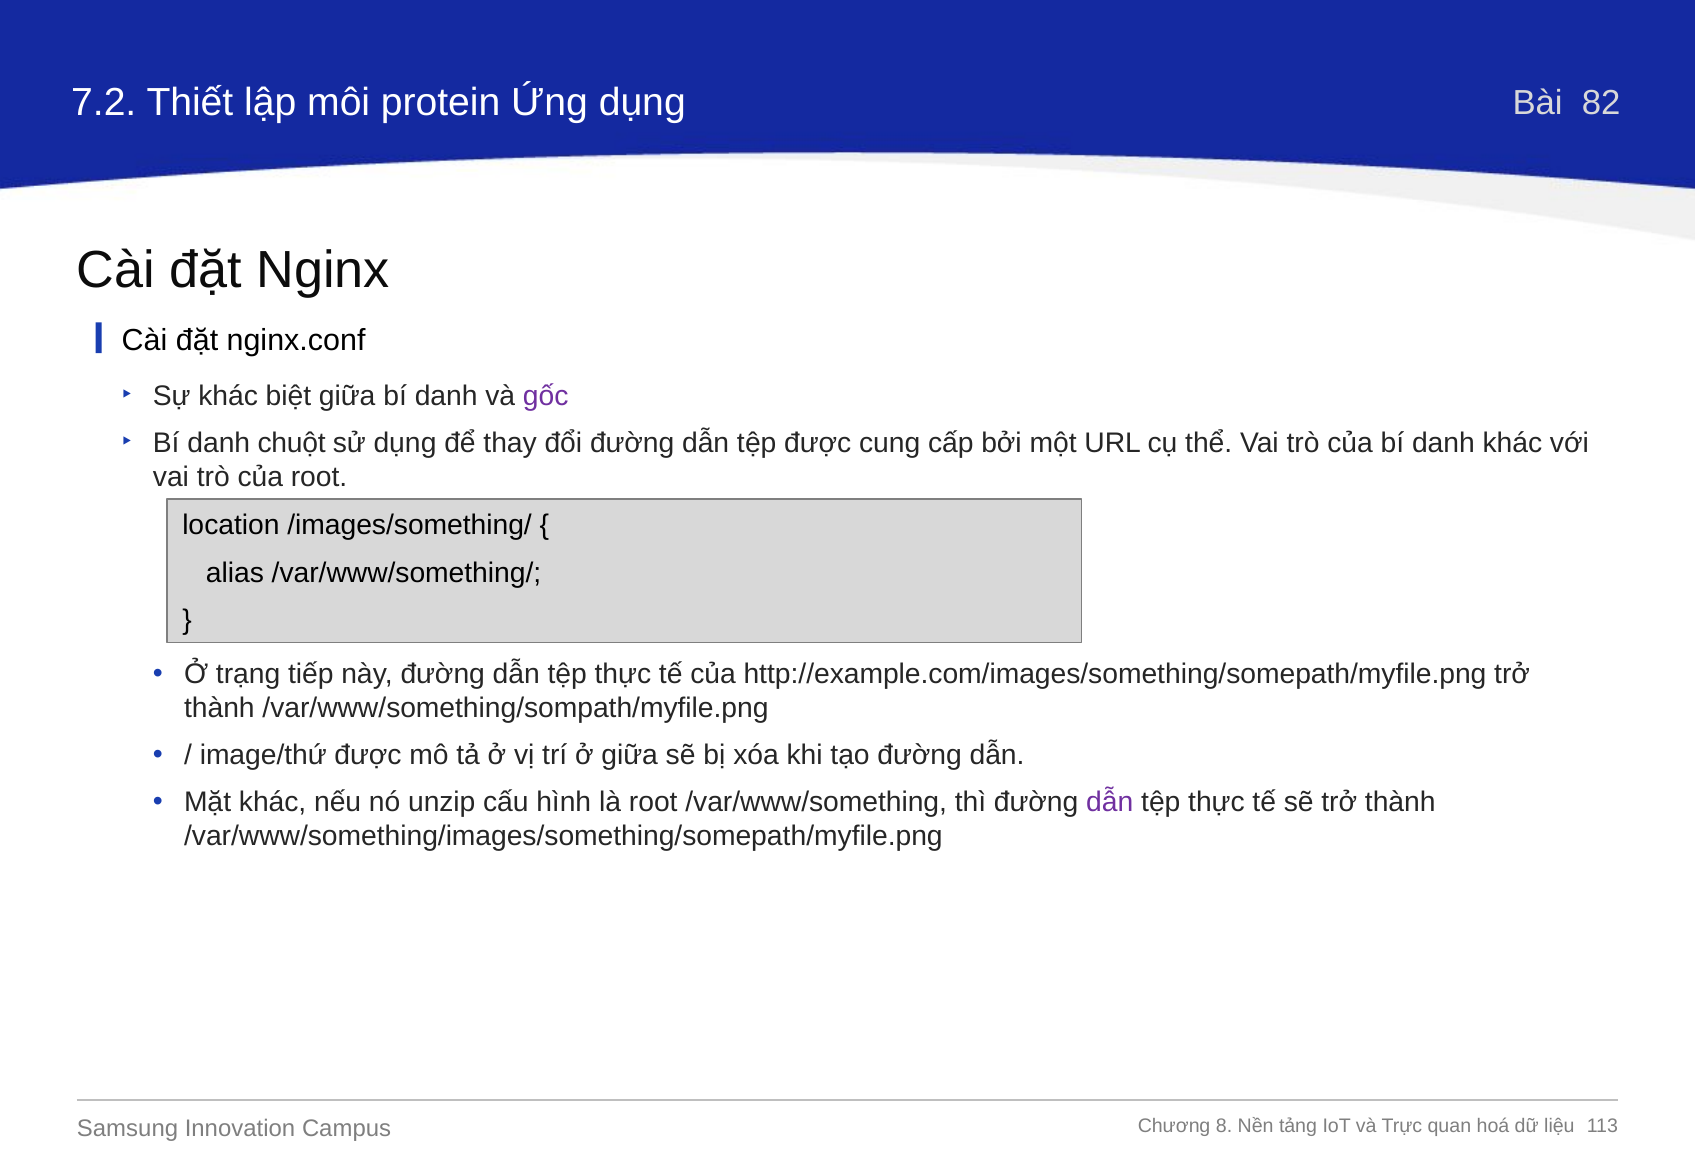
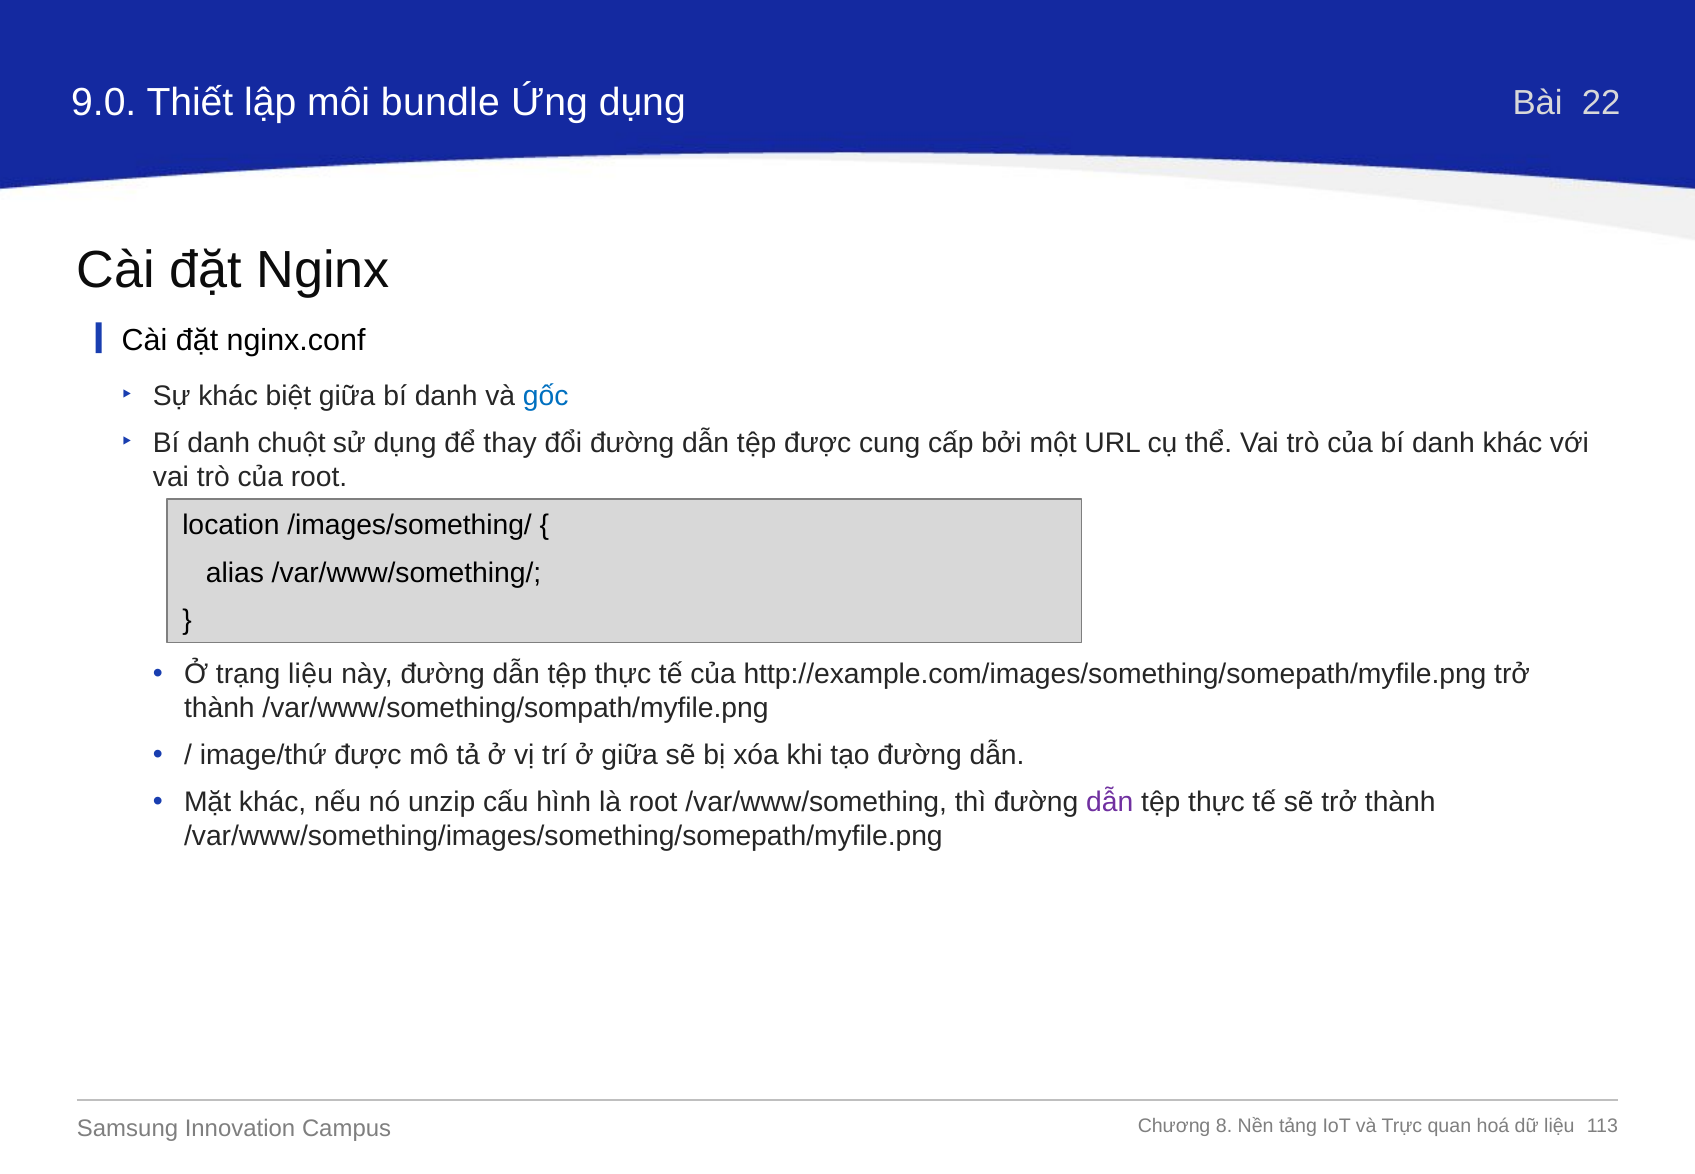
7.2: 7.2 -> 9.0
protein: protein -> bundle
82: 82 -> 22
gốc colour: purple -> blue
trạng tiếp: tiếp -> liệu
